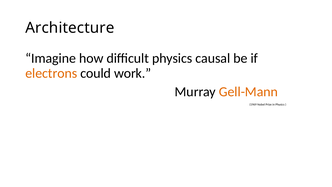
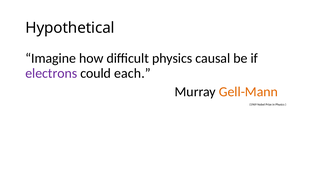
Architecture: Architecture -> Hypothetical
electrons colour: orange -> purple
work: work -> each
